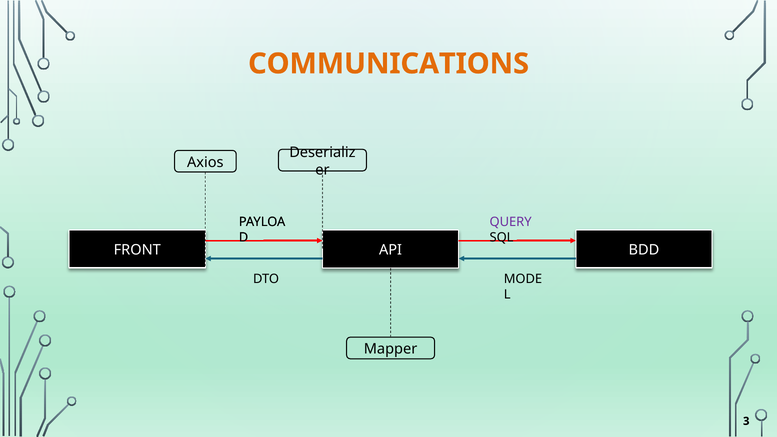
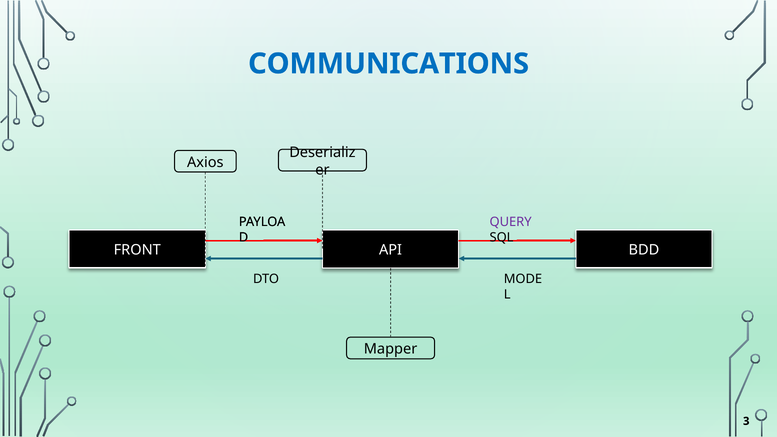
COMMUNICATIONS colour: orange -> blue
